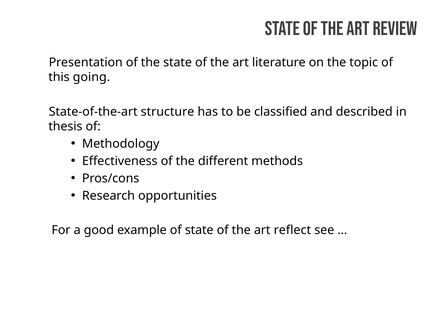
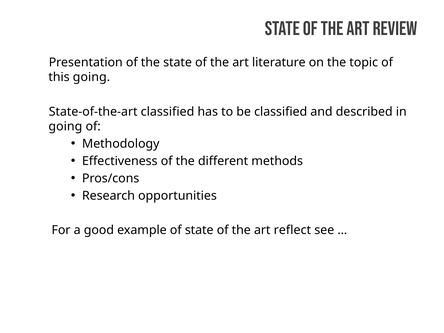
State-of-the-art structure: structure -> classified
thesis at (65, 126): thesis -> going
